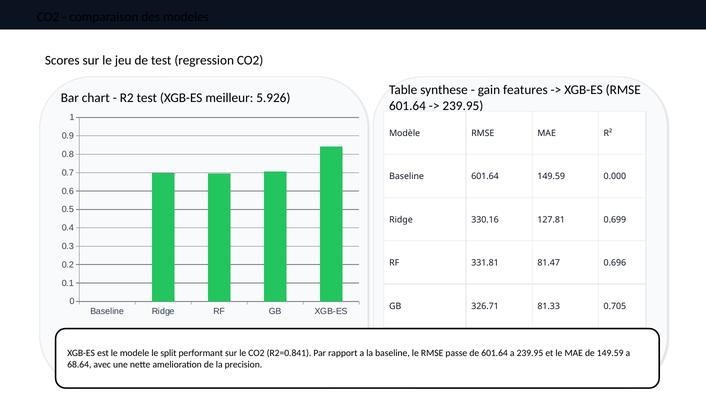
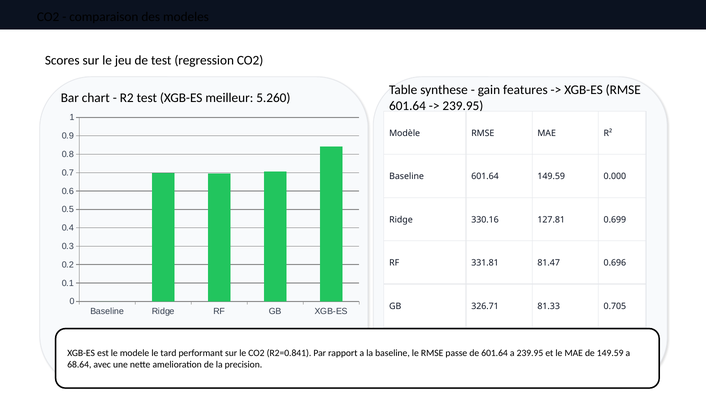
5.926: 5.926 -> 5.260
split: split -> tard
